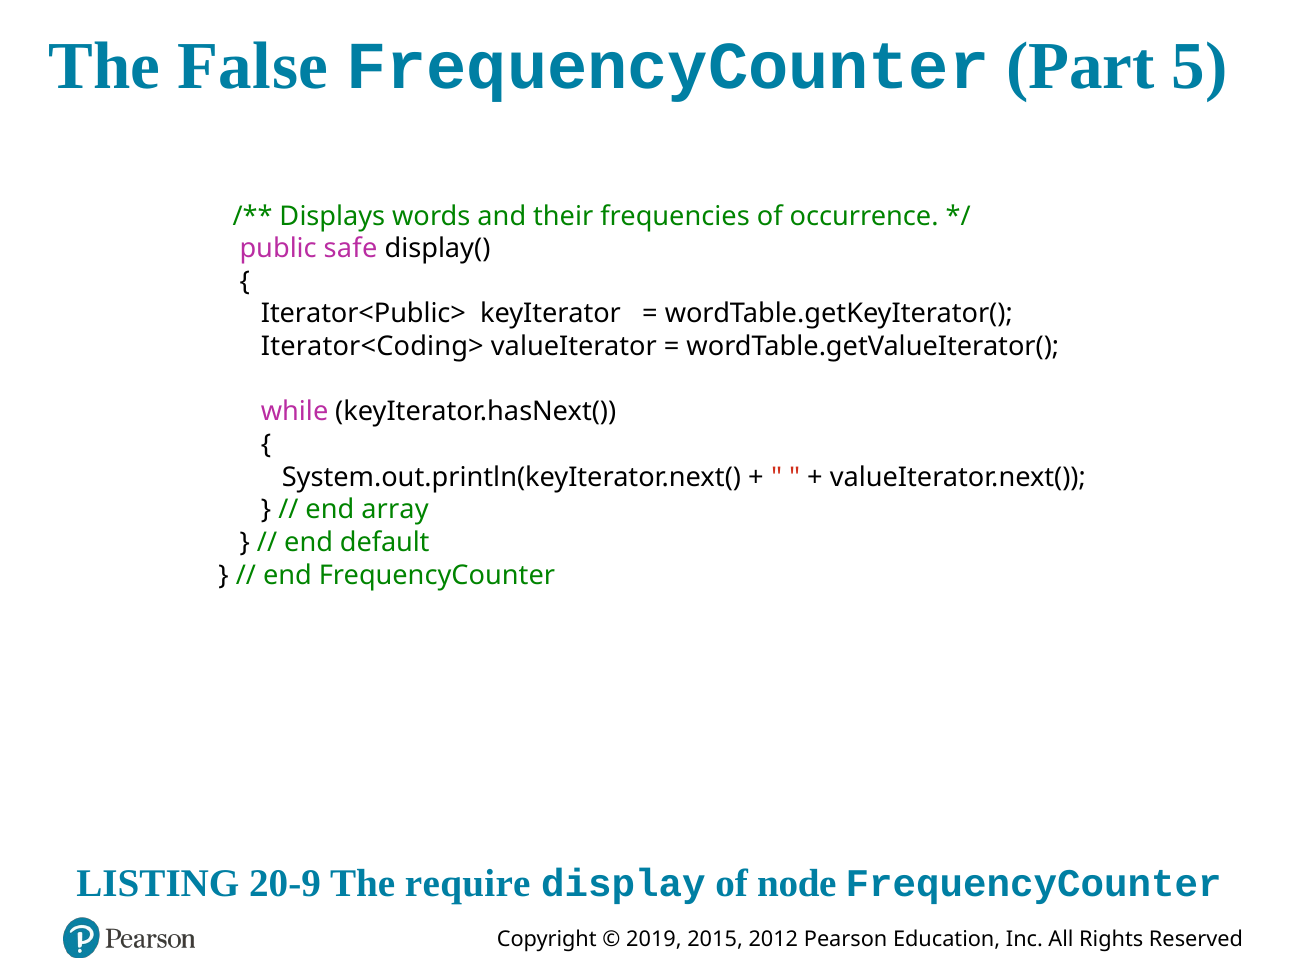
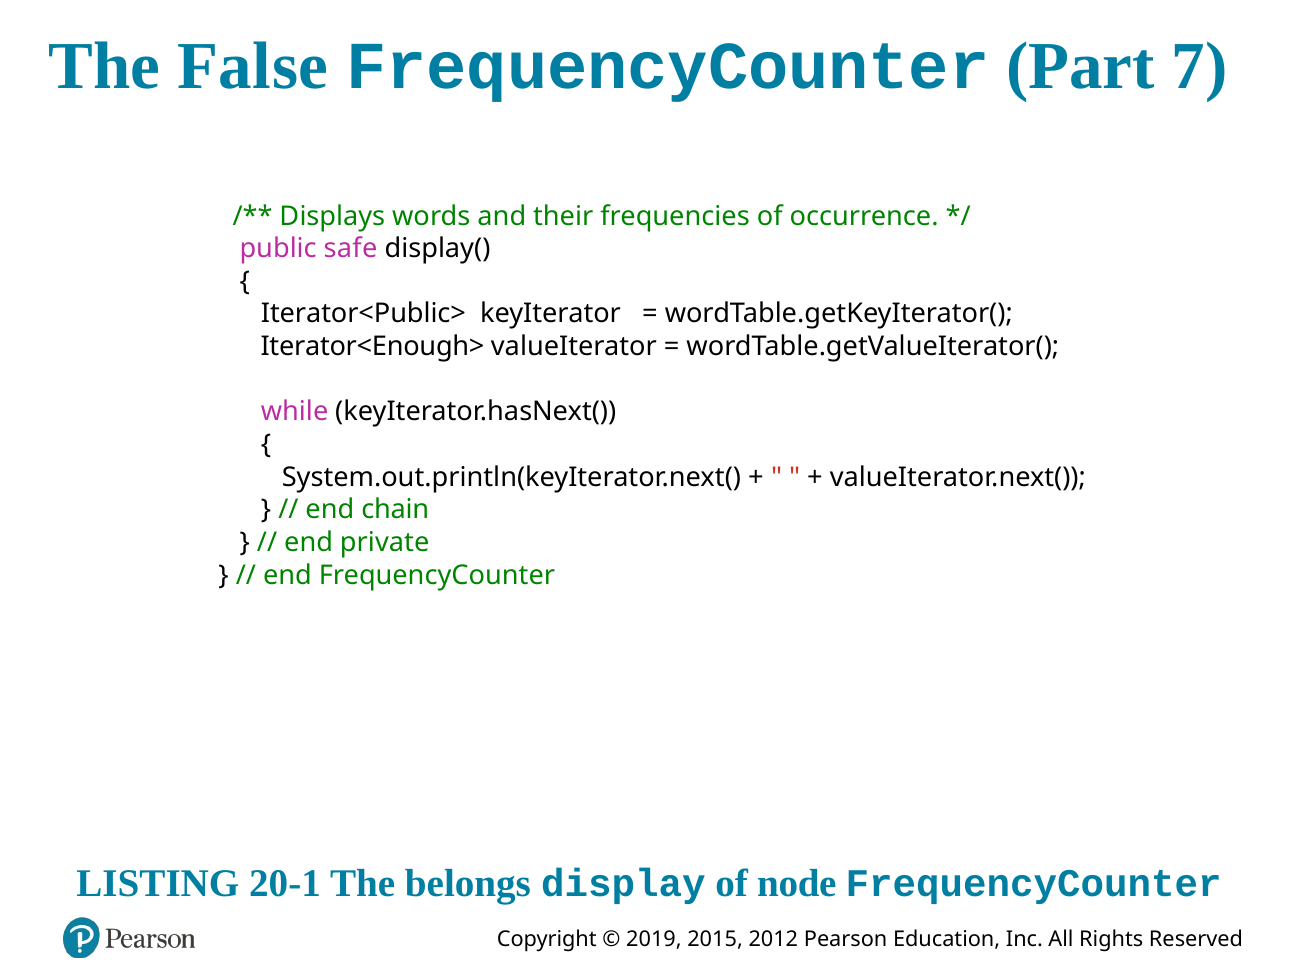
5: 5 -> 7
Iterator<Coding>: Iterator<Coding> -> Iterator<Enough>
array: array -> chain
default: default -> private
20-9: 20-9 -> 20-1
require: require -> belongs
